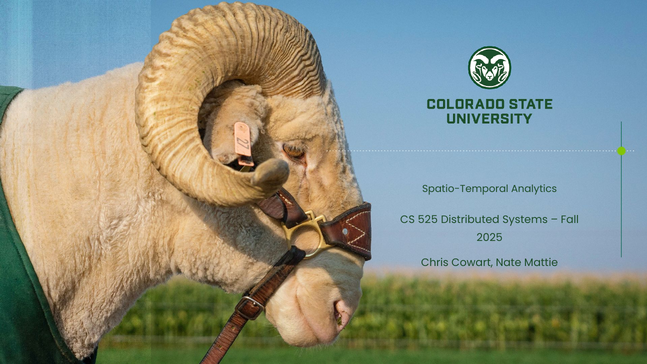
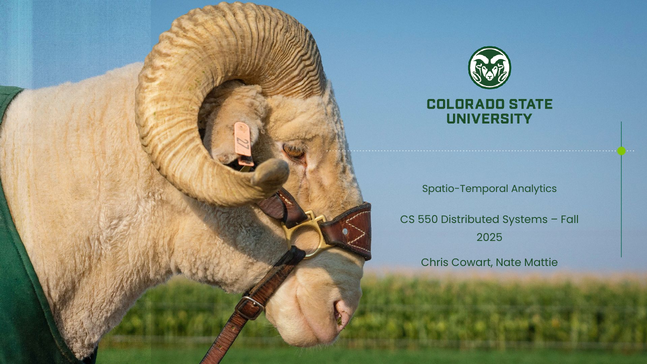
525: 525 -> 550
